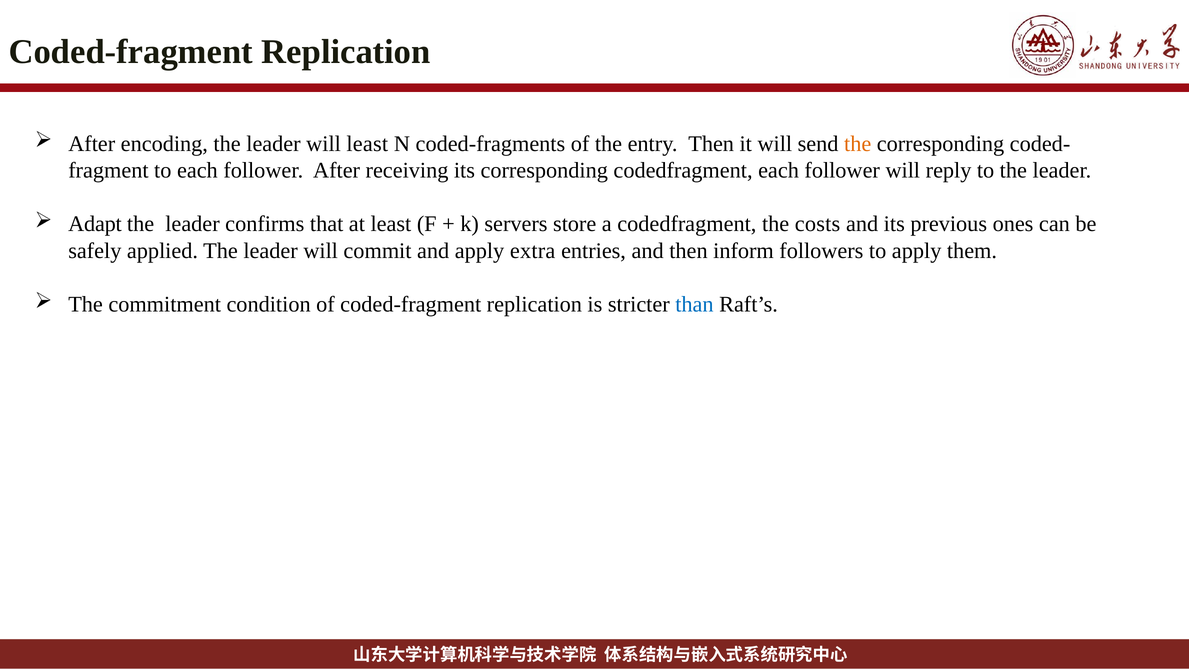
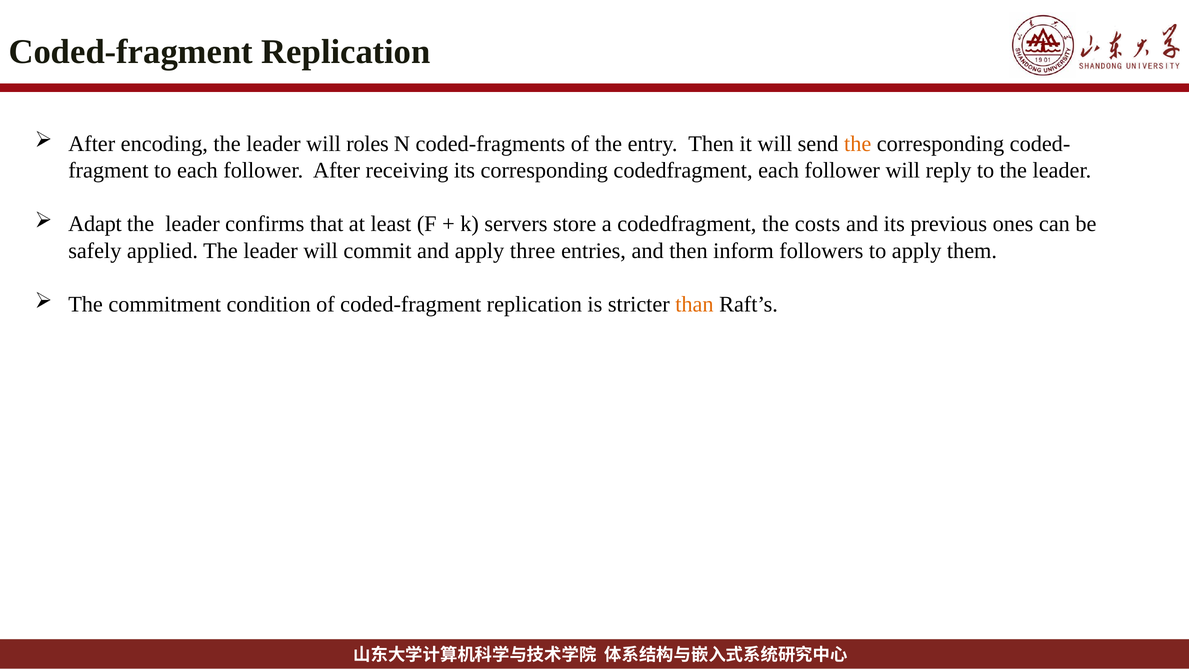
will least: least -> roles
extra: extra -> three
than colour: blue -> orange
